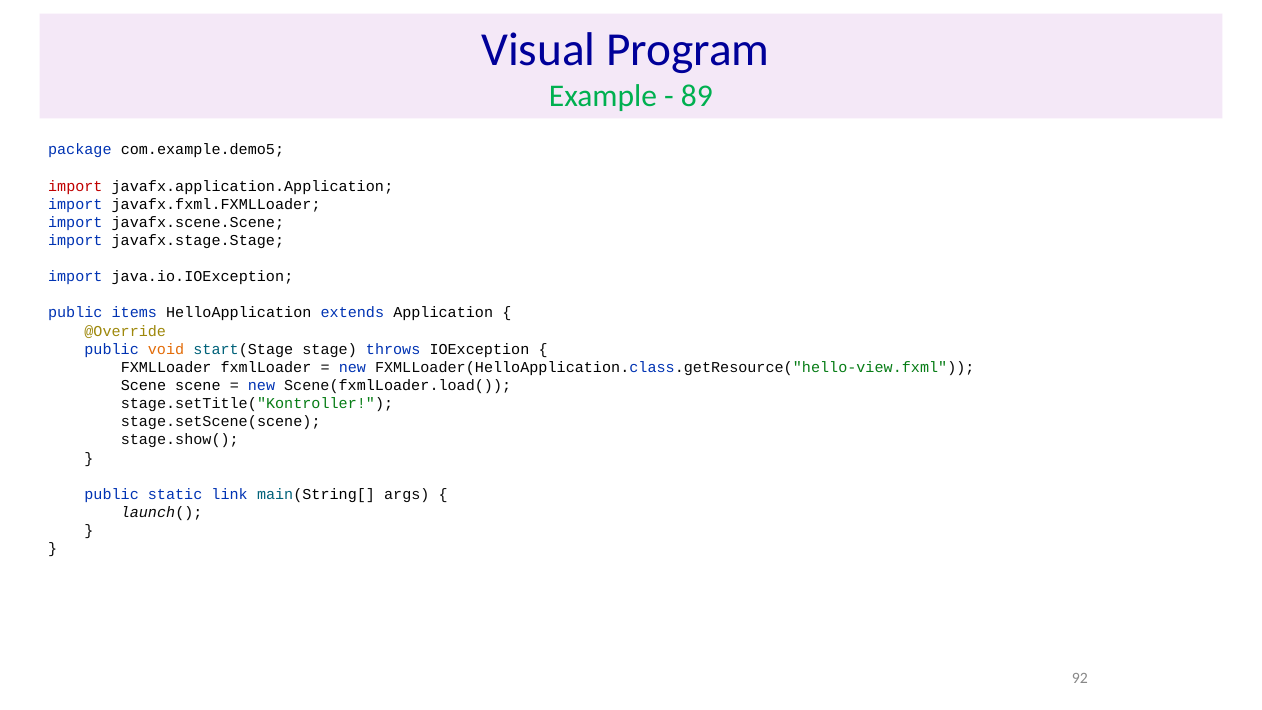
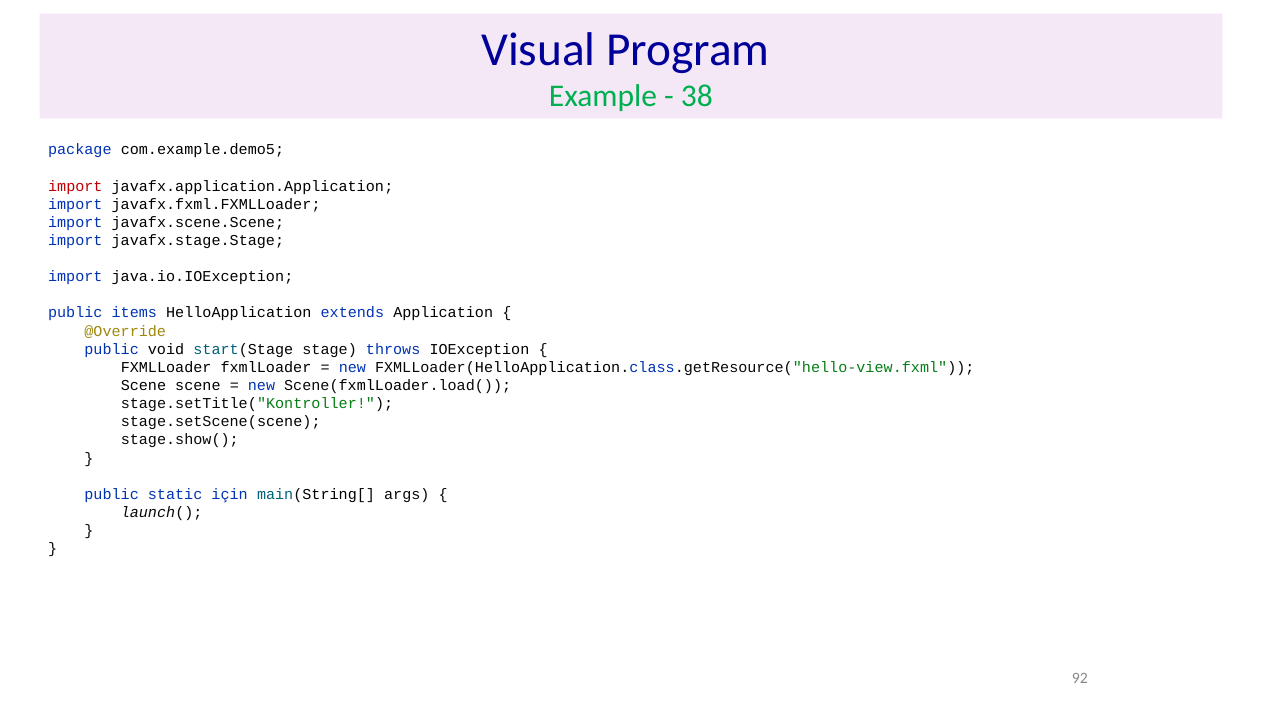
89: 89 -> 38
void colour: orange -> black
link: link -> için
